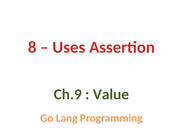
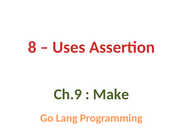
Value: Value -> Make
